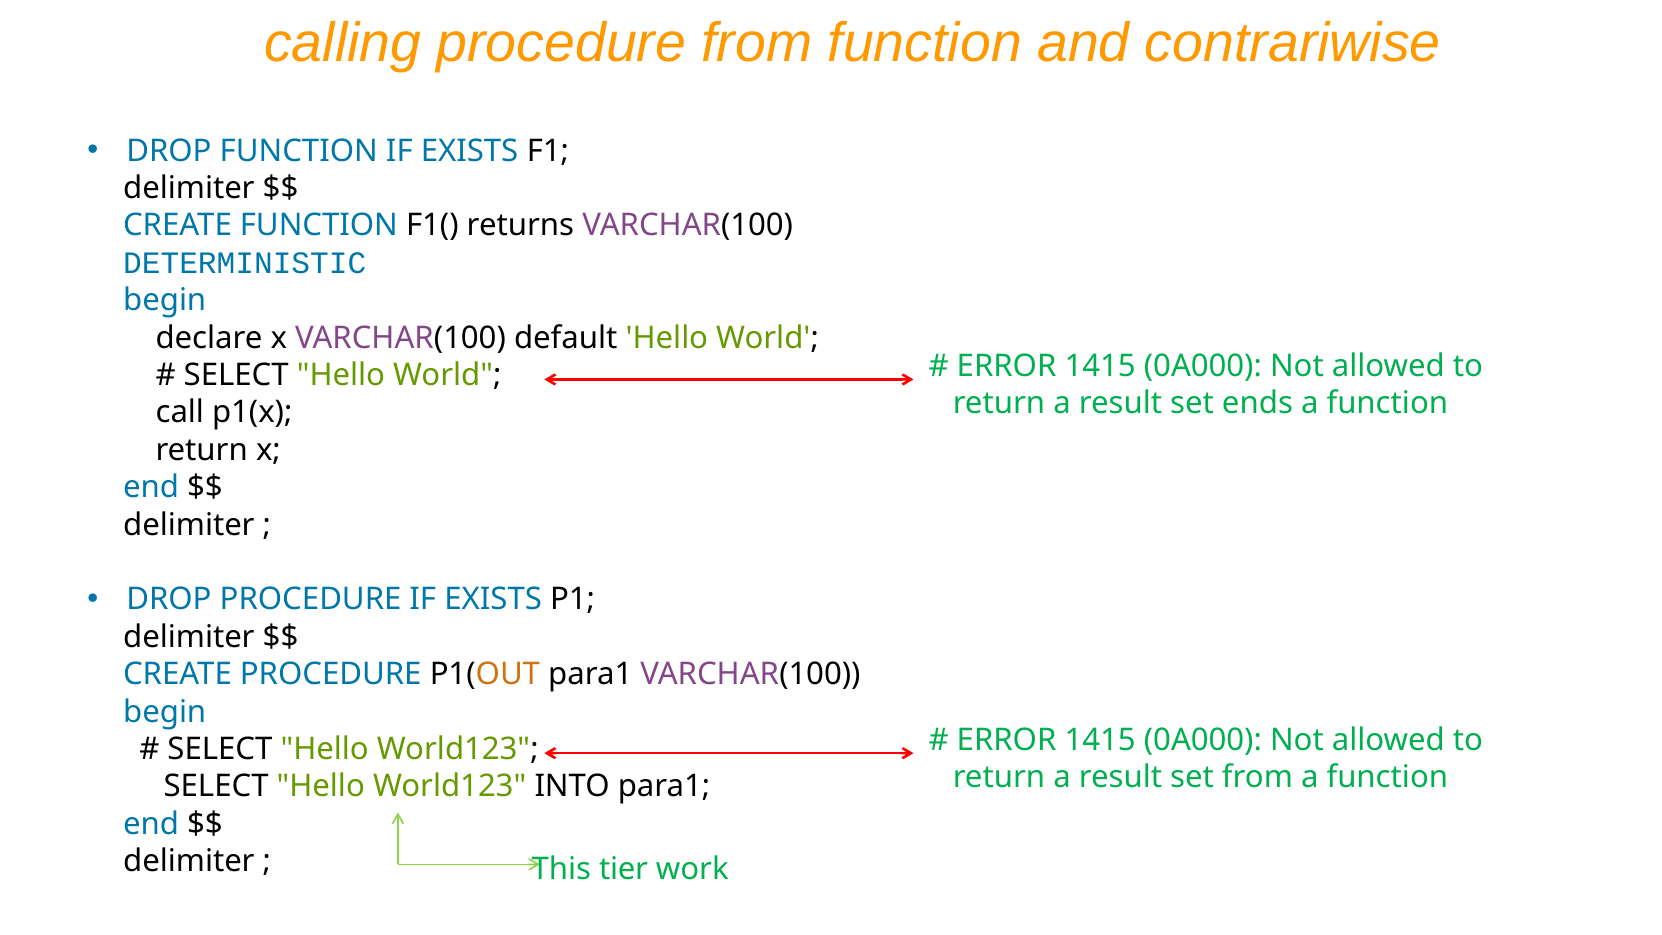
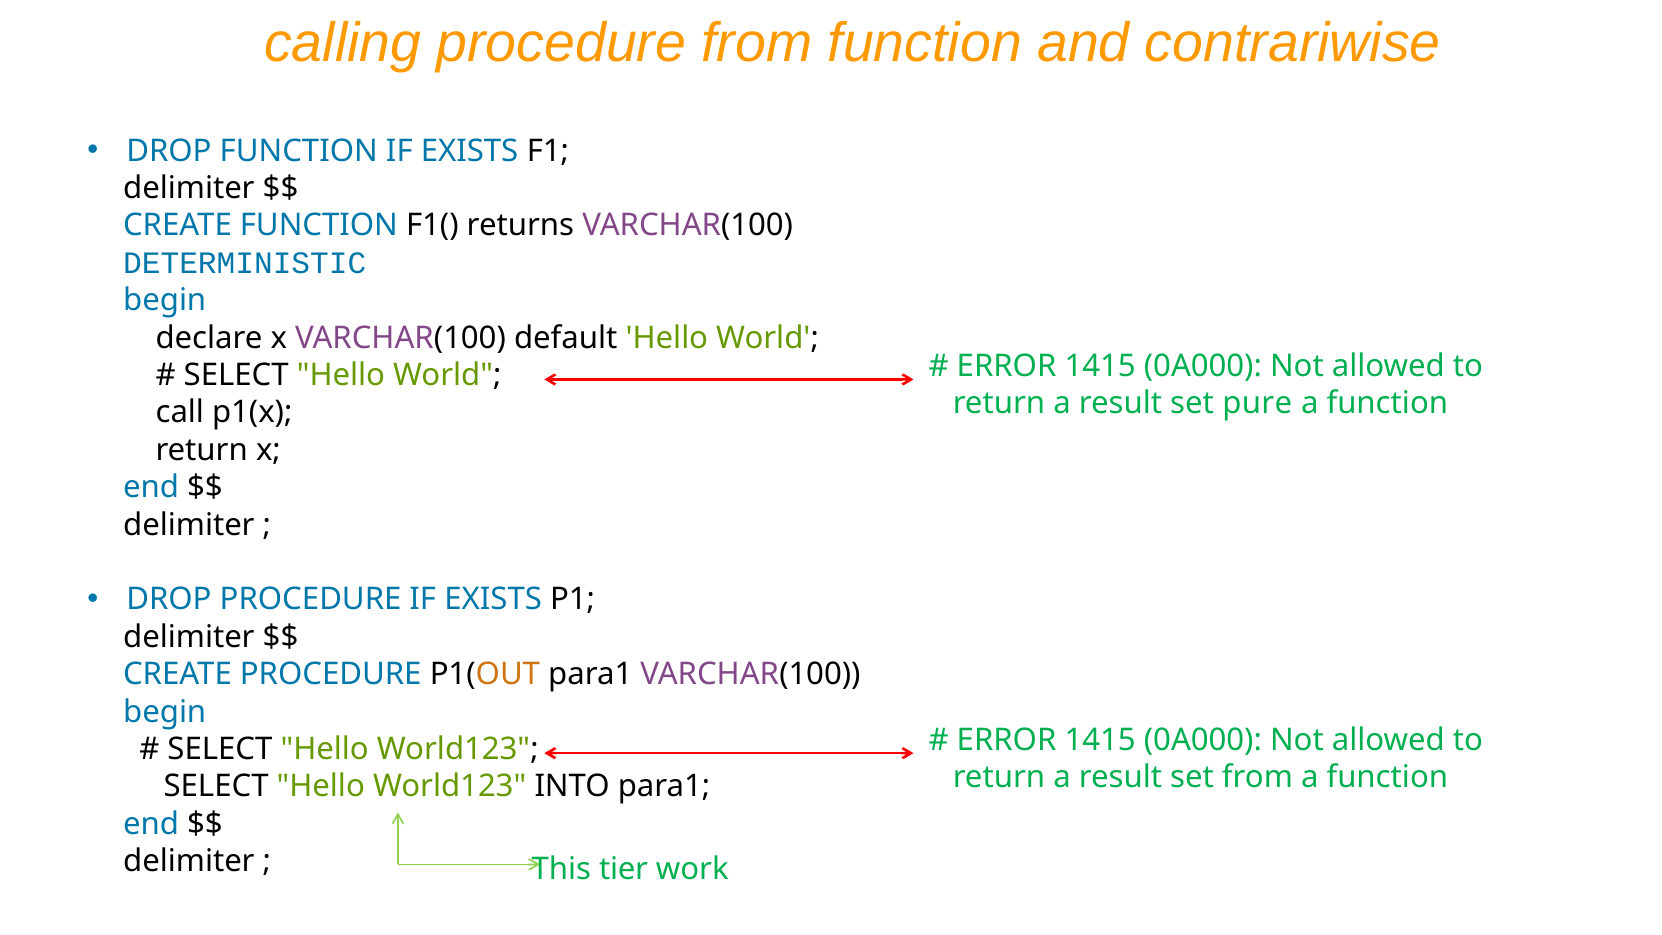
ends: ends -> pure
